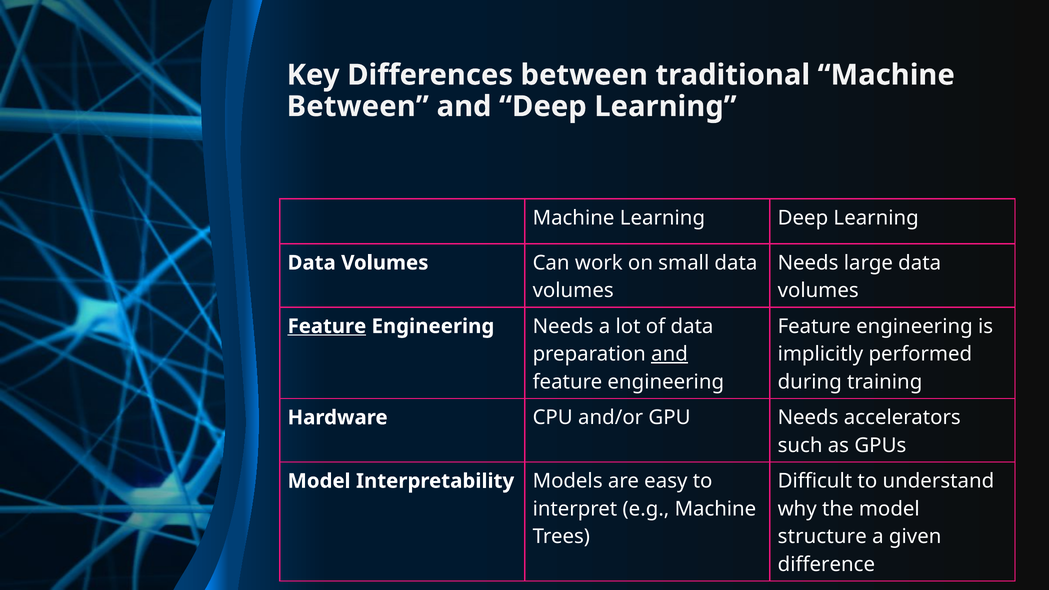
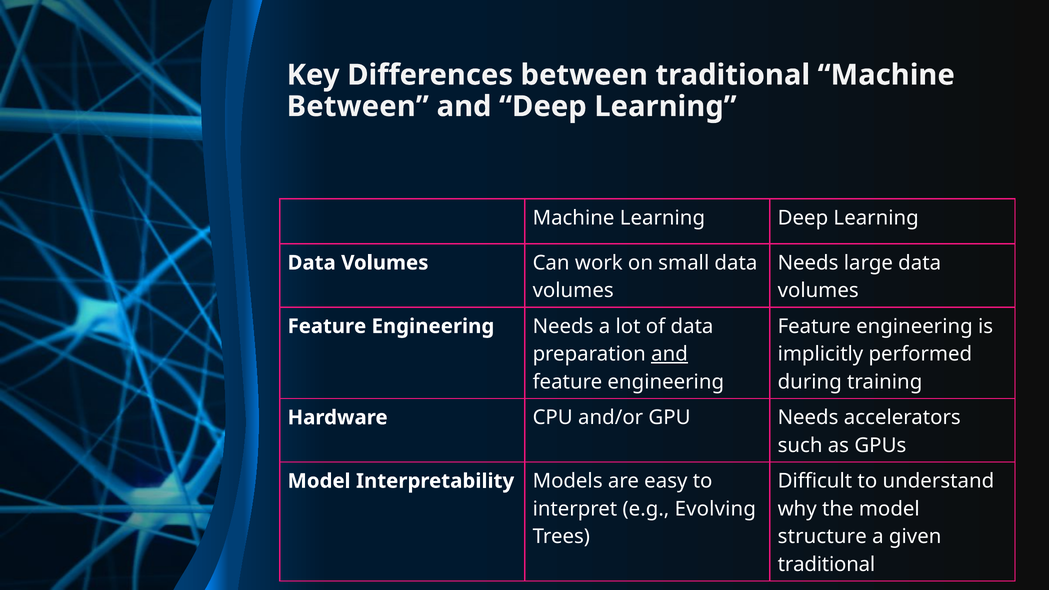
Feature at (327, 326) underline: present -> none
e.g Machine: Machine -> Evolving
difference at (826, 564): difference -> traditional
